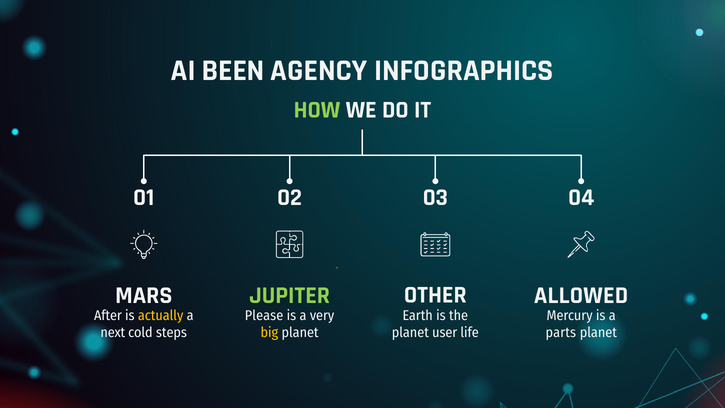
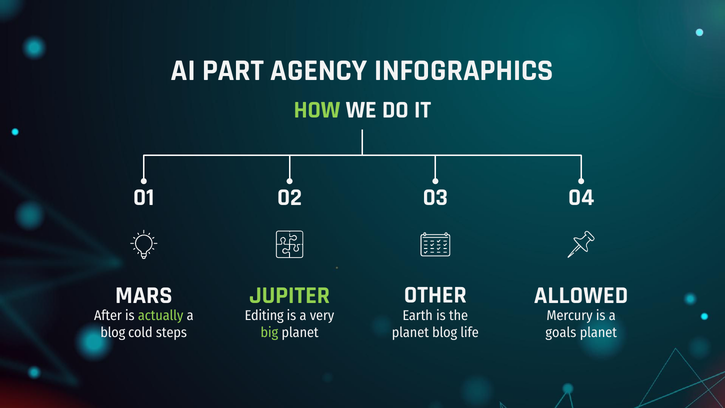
BEEN: BEEN -> PART
actually colour: yellow -> light green
Please: Please -> Editing
next at (113, 333): next -> blog
big colour: yellow -> light green
planet user: user -> blog
parts: parts -> goals
